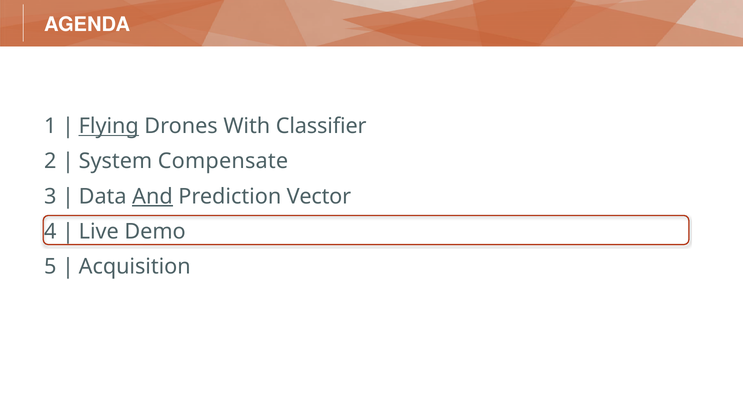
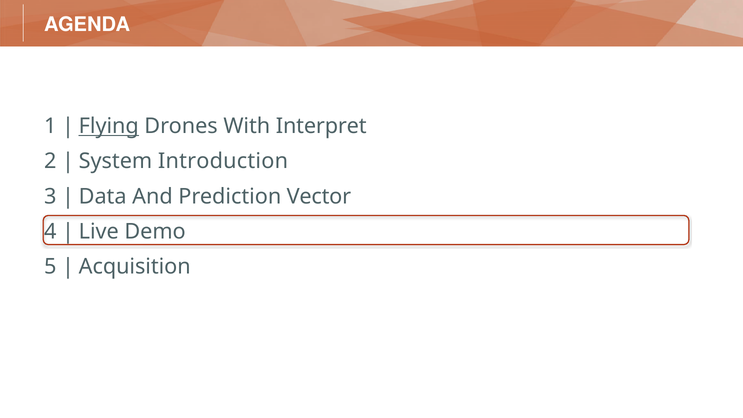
Classifier: Classifier -> Interpret
Compensate: Compensate -> Introduction
And underline: present -> none
